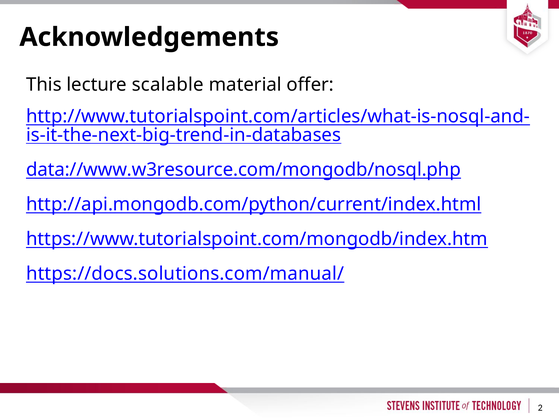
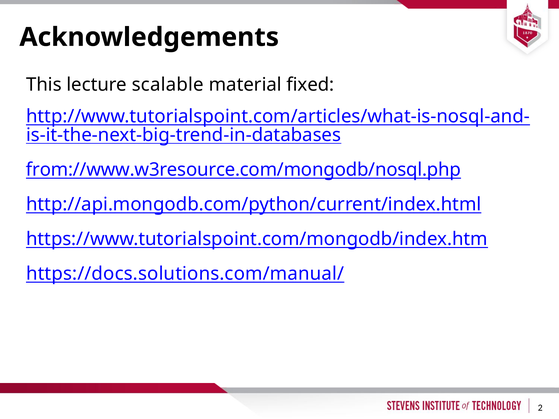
offer: offer -> fixed
data://www.w3resource.com/mongodb/nosql.php: data://www.w3resource.com/mongodb/nosql.php -> from://www.w3resource.com/mongodb/nosql.php
